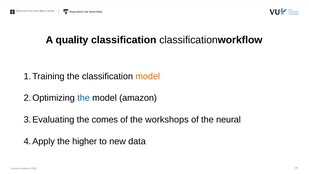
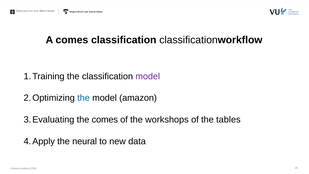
A quality: quality -> comes
model at (148, 76) colour: orange -> purple
neural: neural -> tables
higher: higher -> neural
